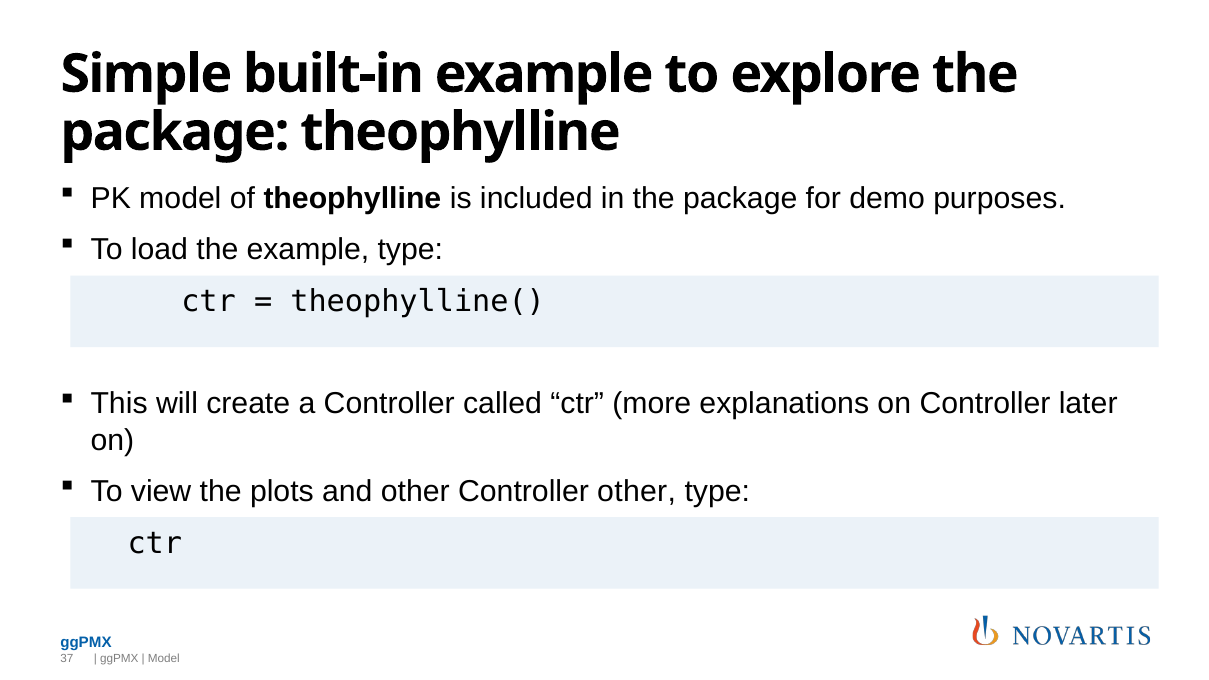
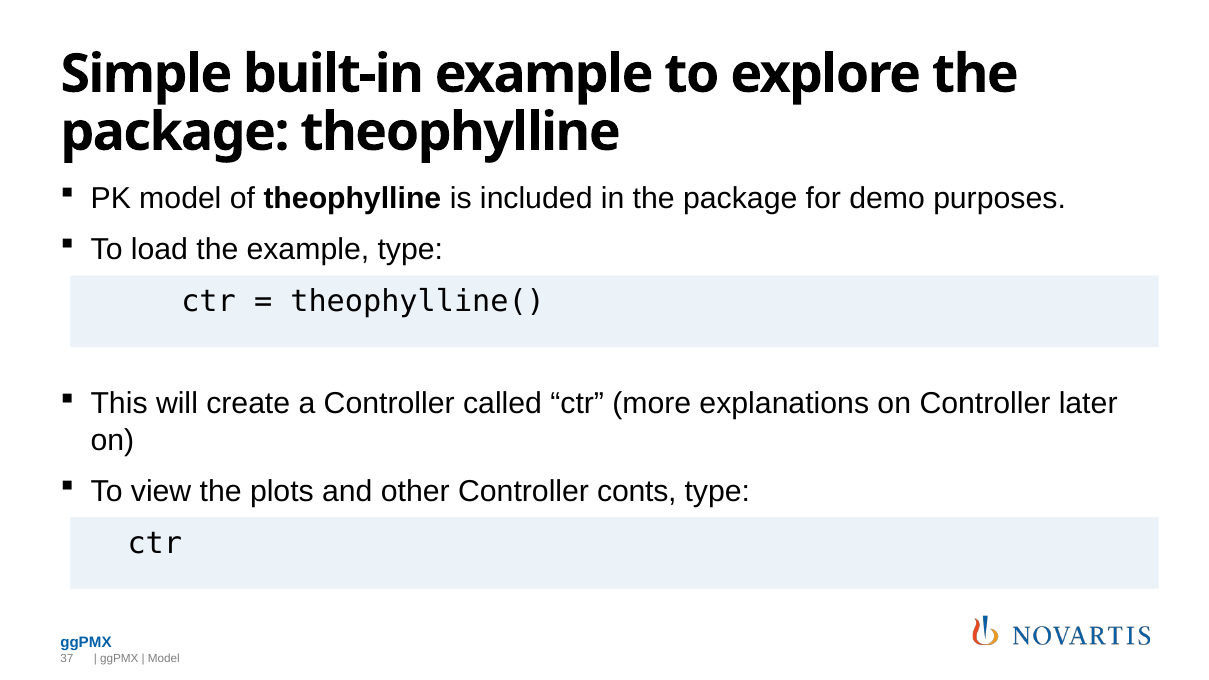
Controller other: other -> conts
